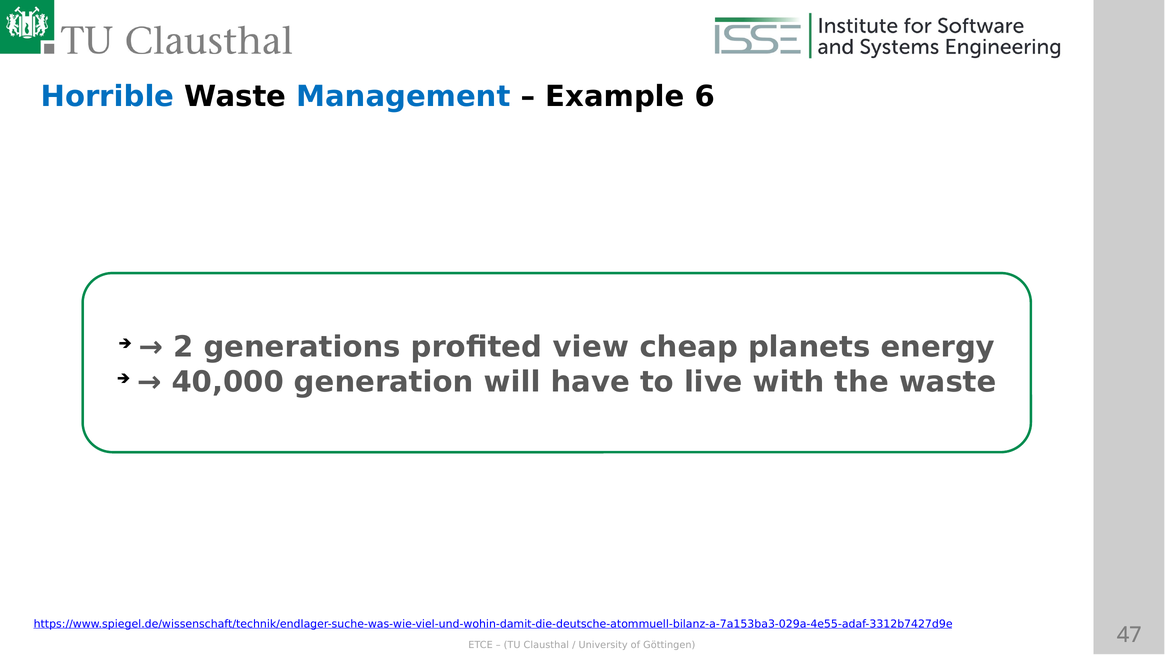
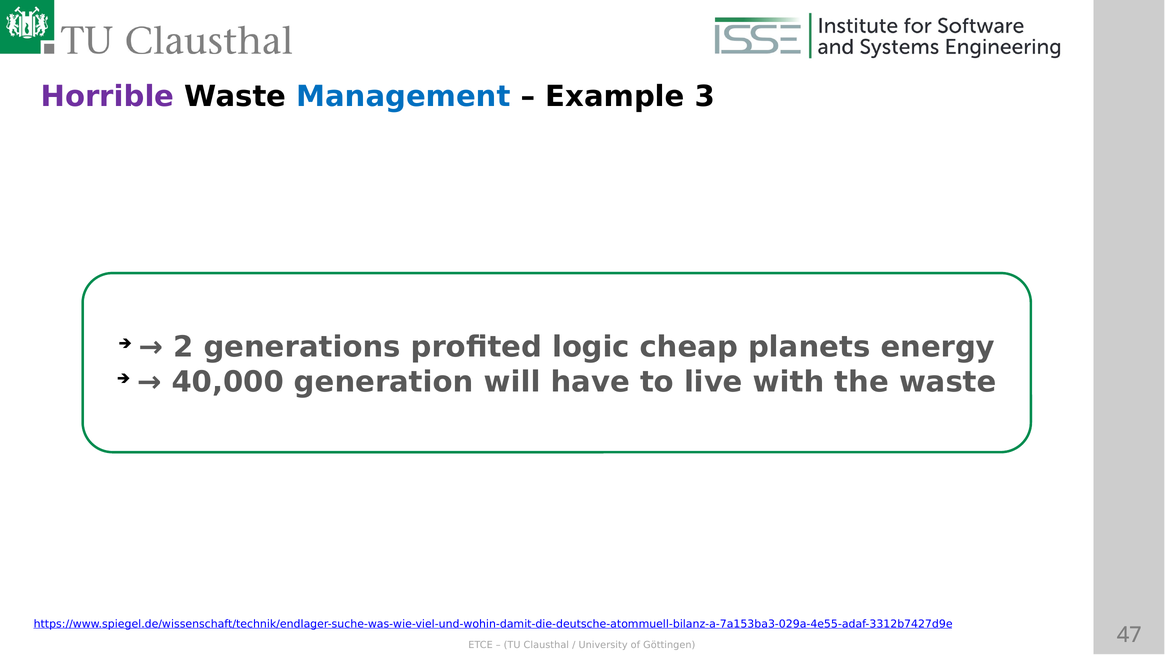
Horrible colour: blue -> purple
6: 6 -> 3
view: view -> logic
